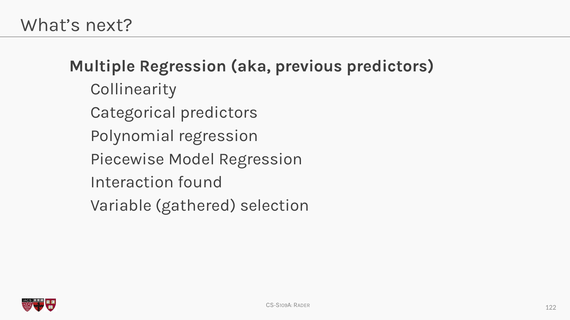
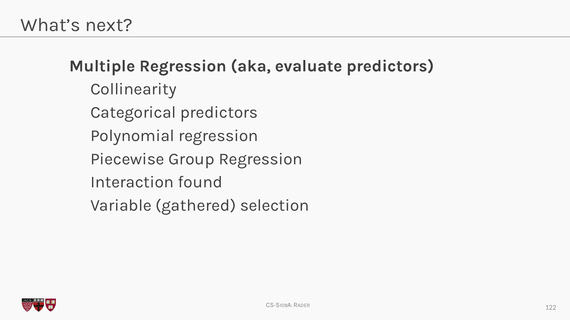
previous: previous -> evaluate
Model: Model -> Group
